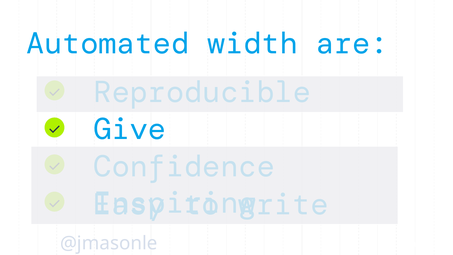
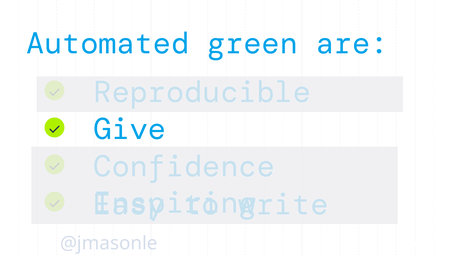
width: width -> green
